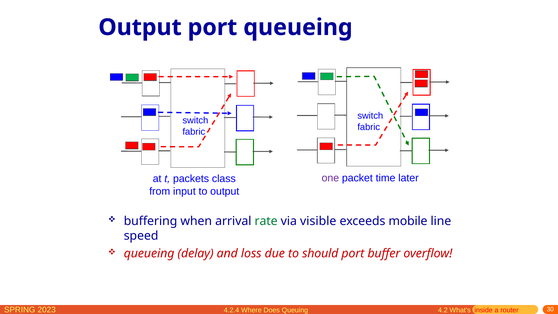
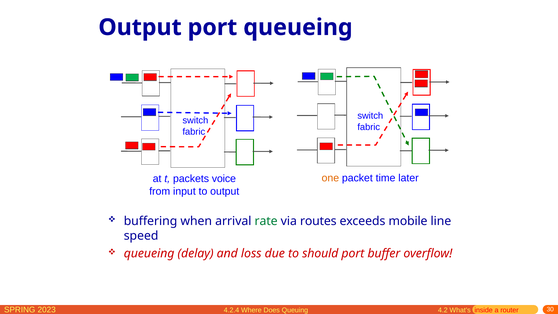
one colour: purple -> orange
class: class -> voice
visible: visible -> routes
